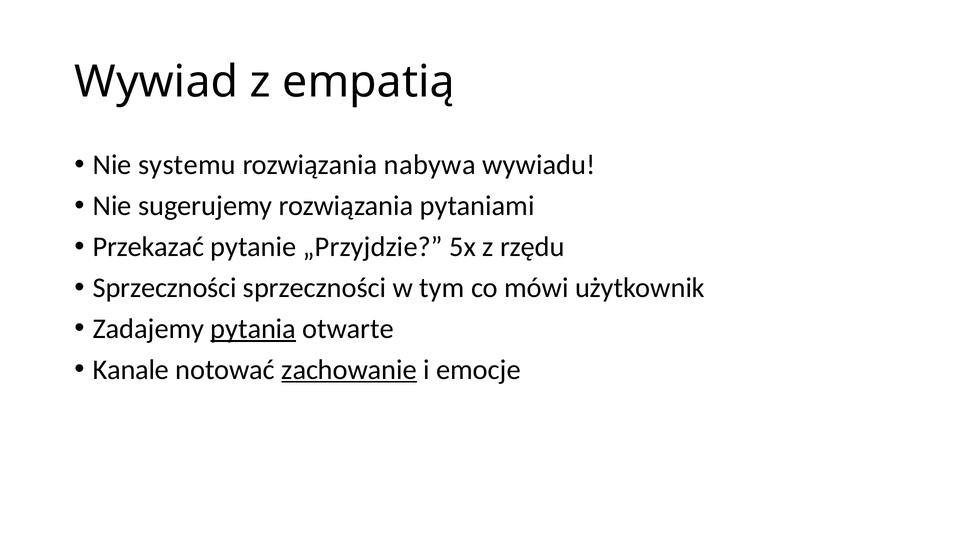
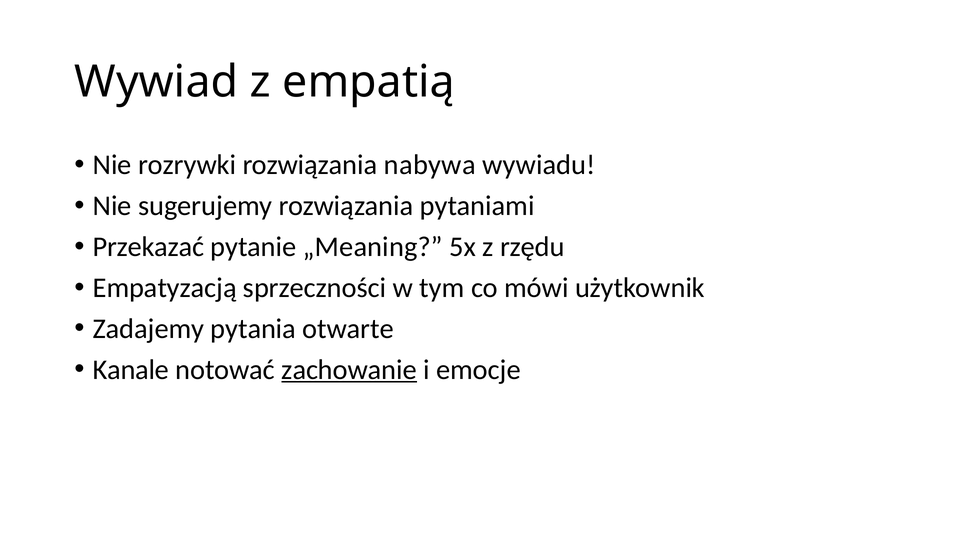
systemu: systemu -> rozrywki
„Przyjdzie: „Przyjdzie -> „Meaning
Sprzeczności at (165, 288): Sprzeczności -> Empatyzacją
pytania underline: present -> none
